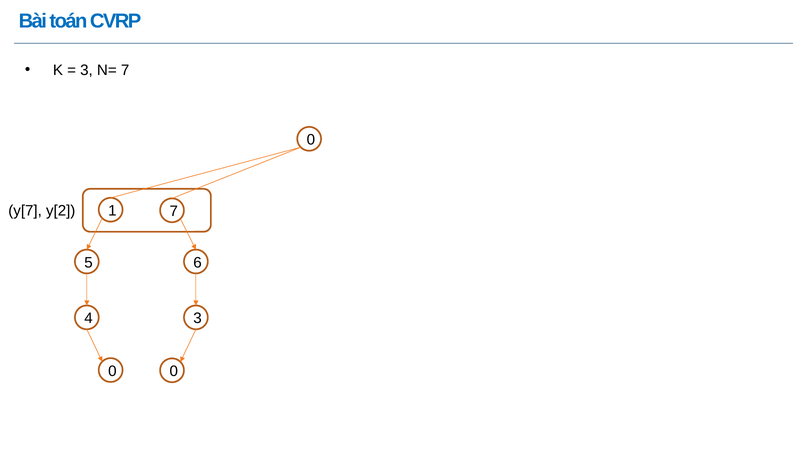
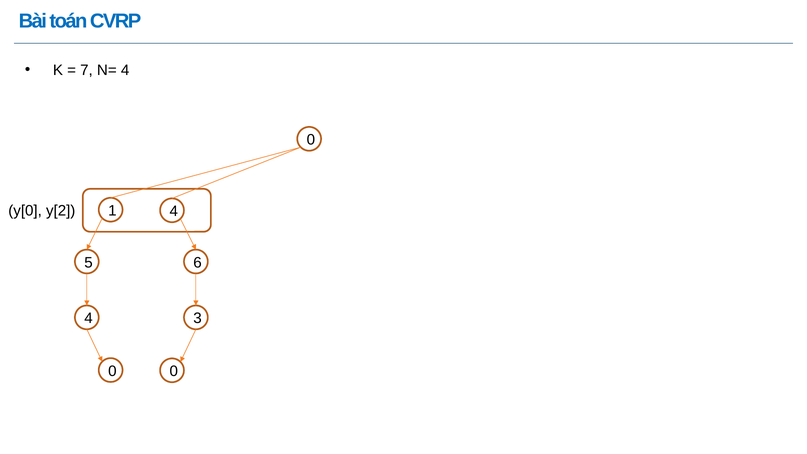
3 at (86, 70): 3 -> 7
N= 7: 7 -> 4
y[7: y[7 -> y[0
y[2 7: 7 -> 4
